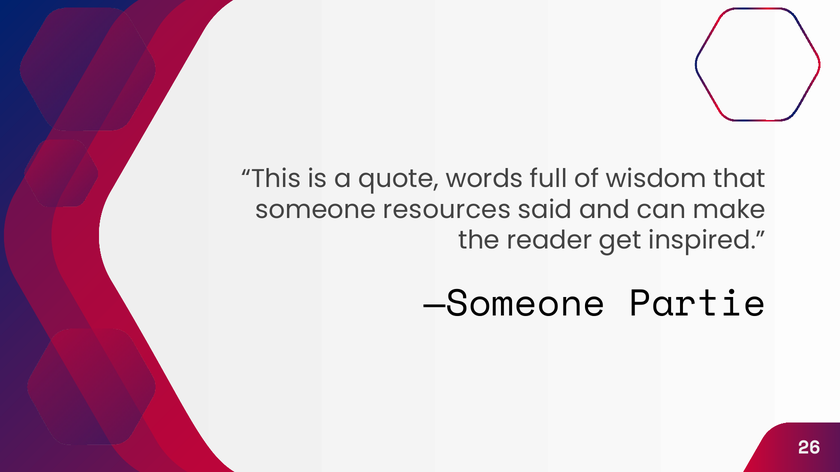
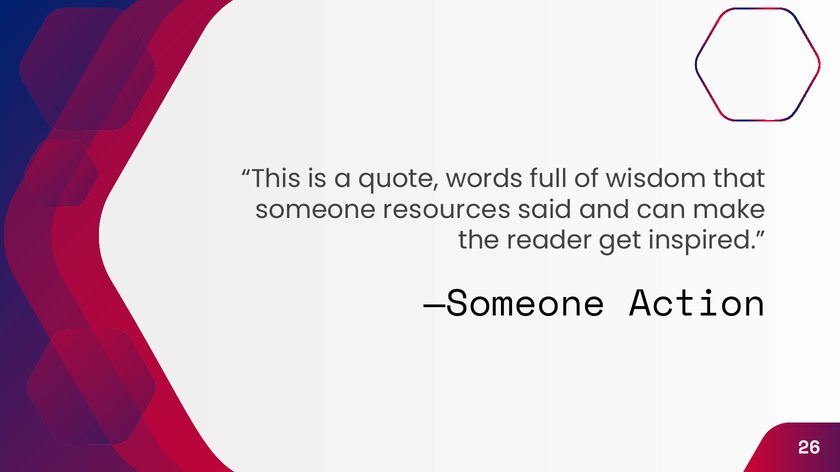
Partie: Partie -> Action
